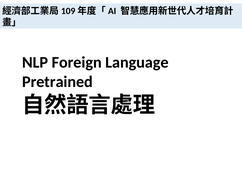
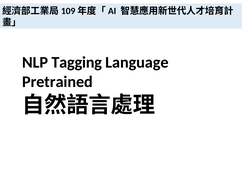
Foreign: Foreign -> Tagging
